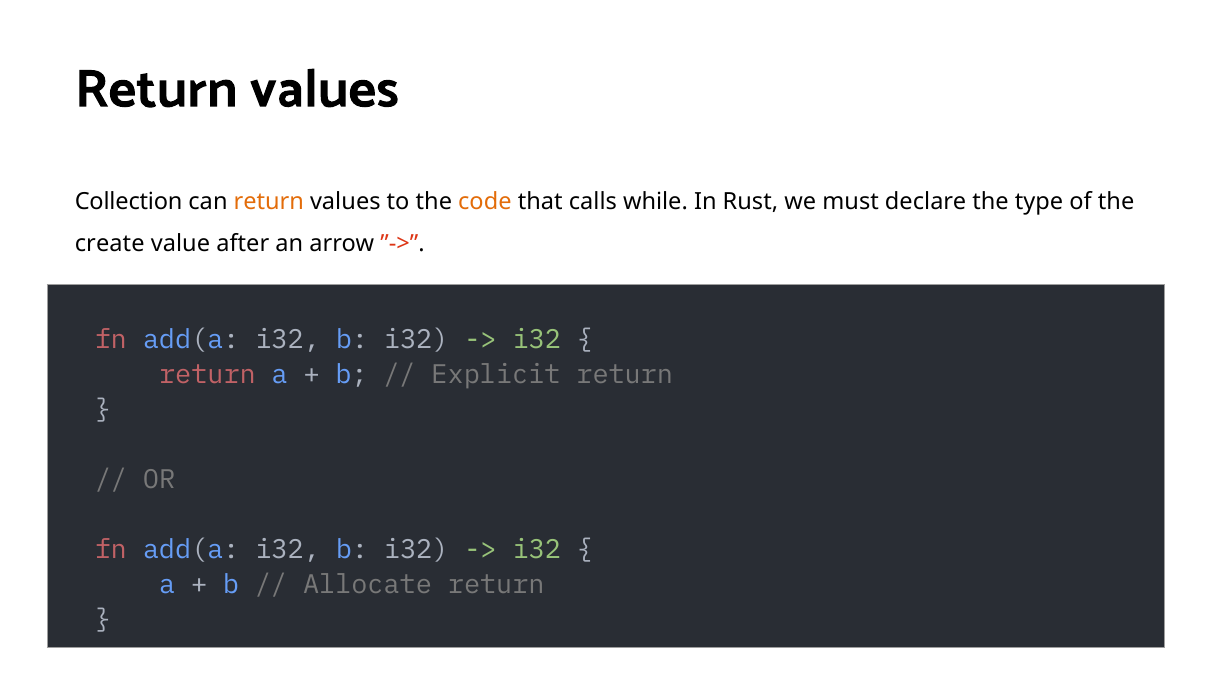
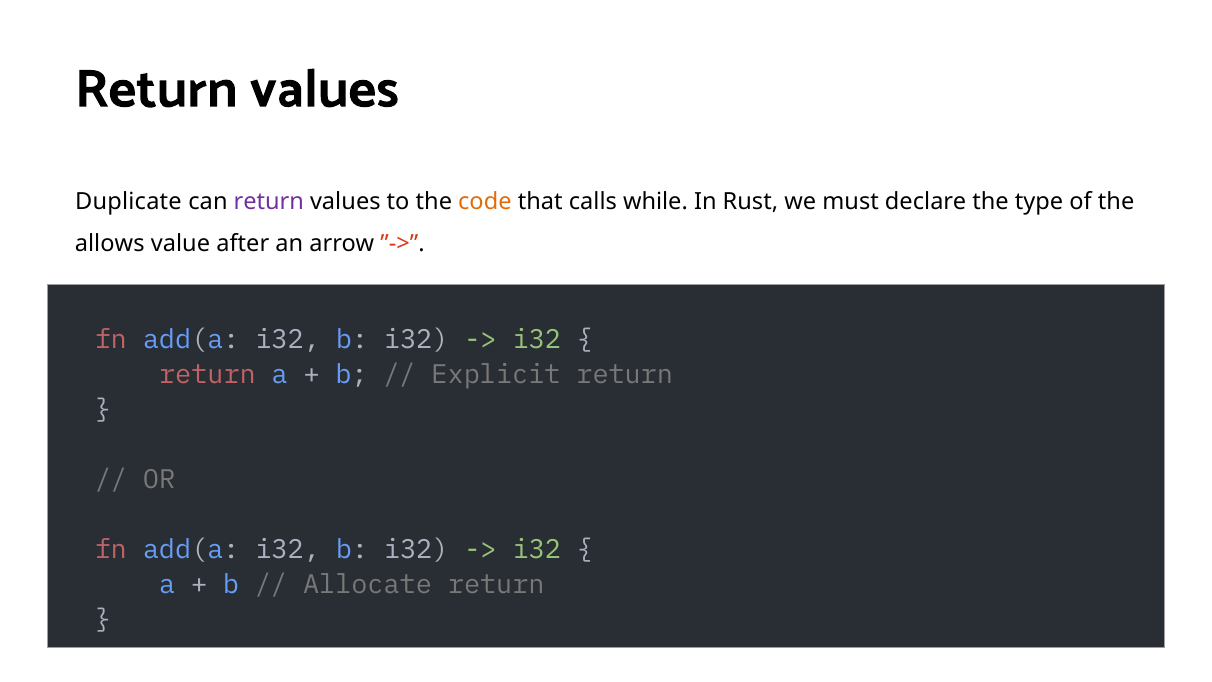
Collection: Collection -> Duplicate
return at (269, 201) colour: orange -> purple
create: create -> allows
